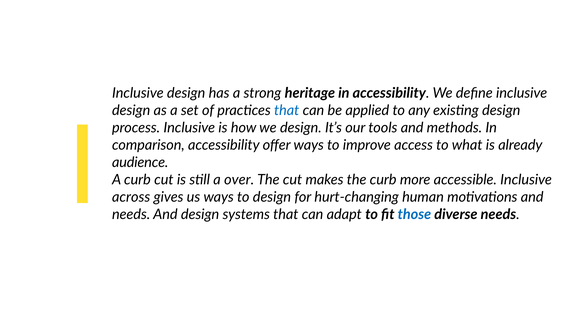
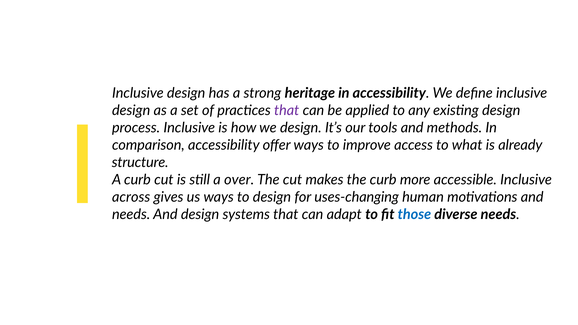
that at (287, 110) colour: blue -> purple
audience: audience -> structure
hurt-changing: hurt-changing -> uses-changing
